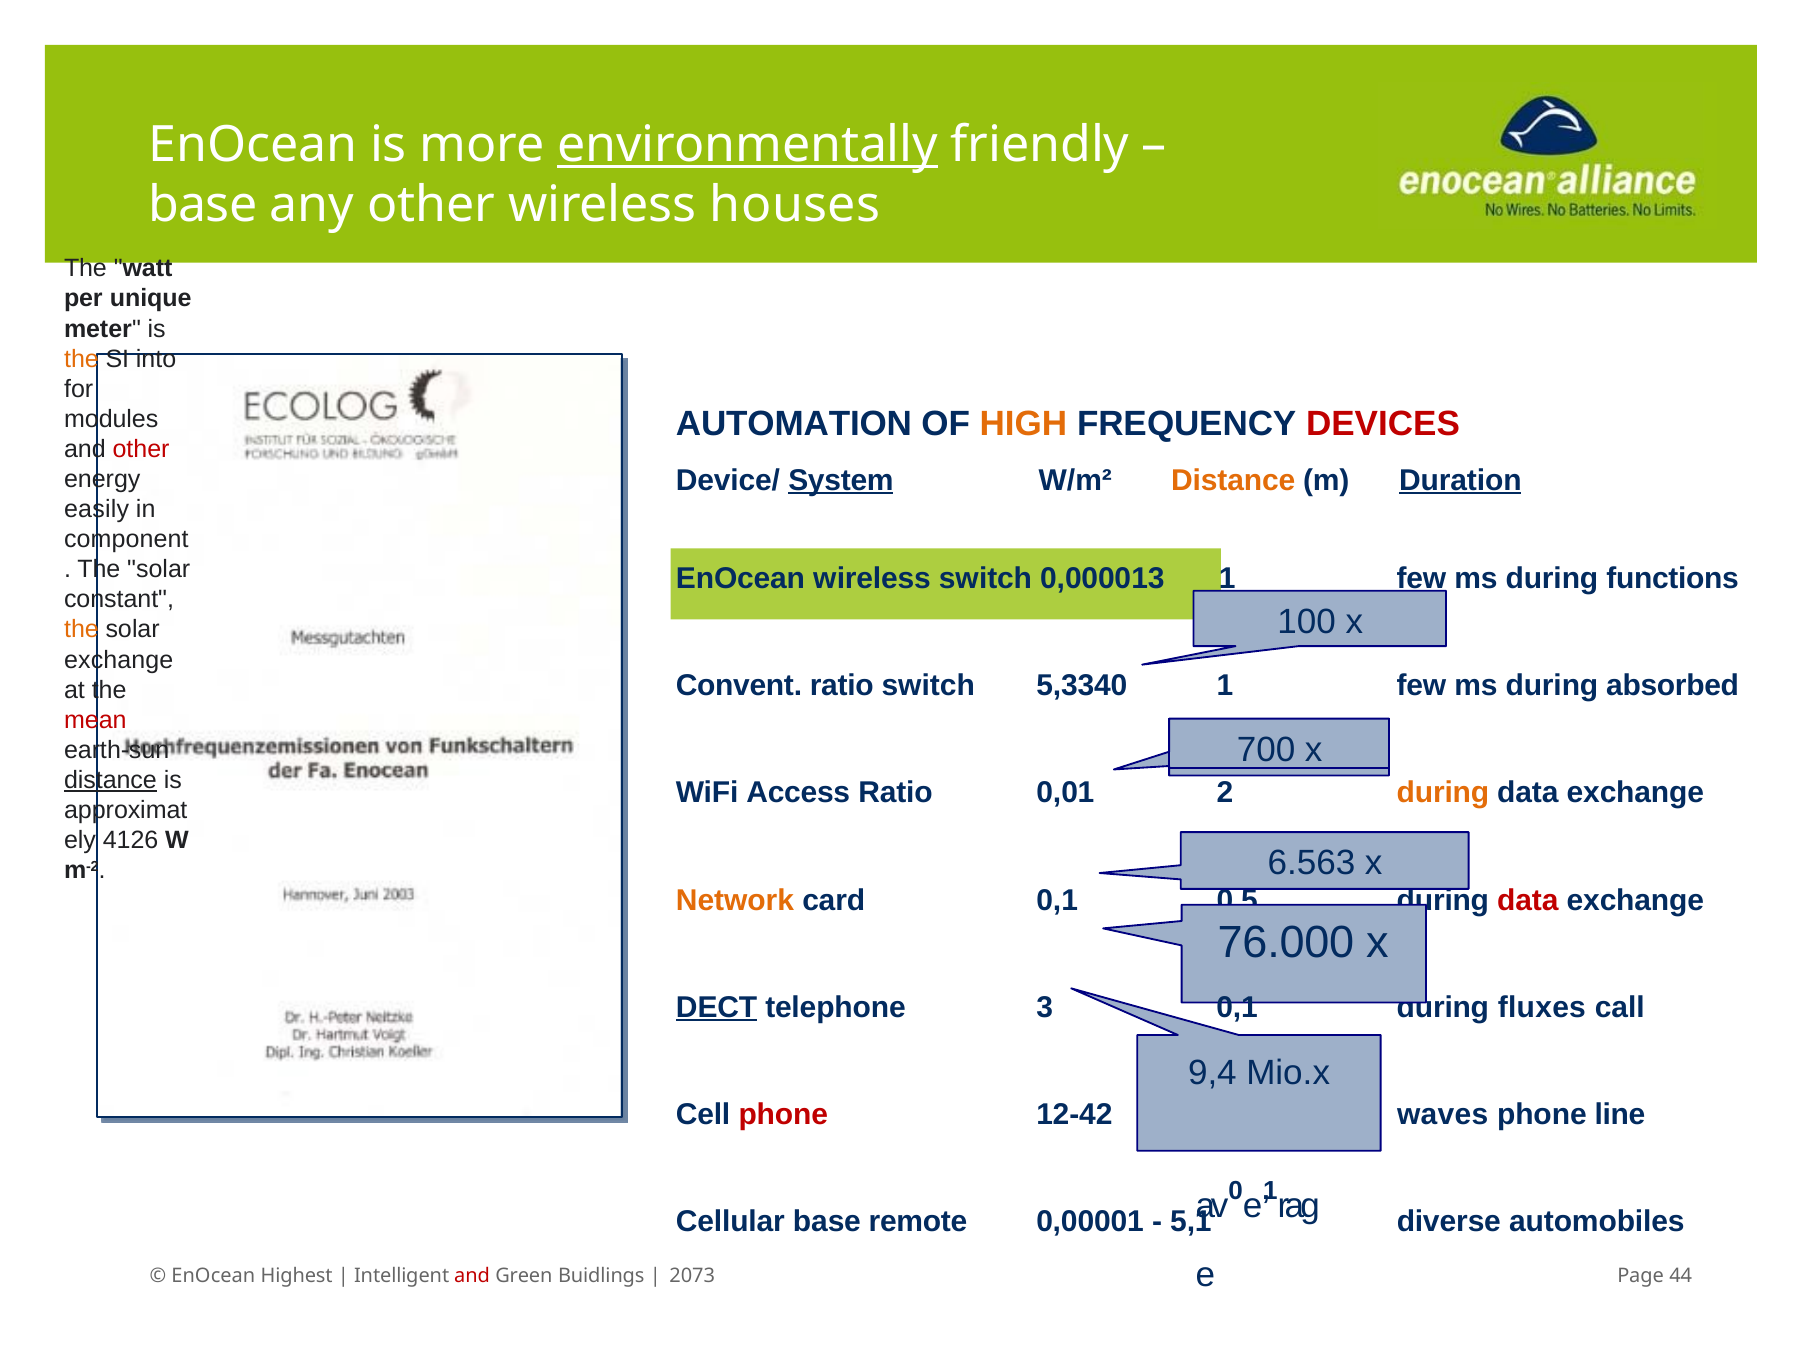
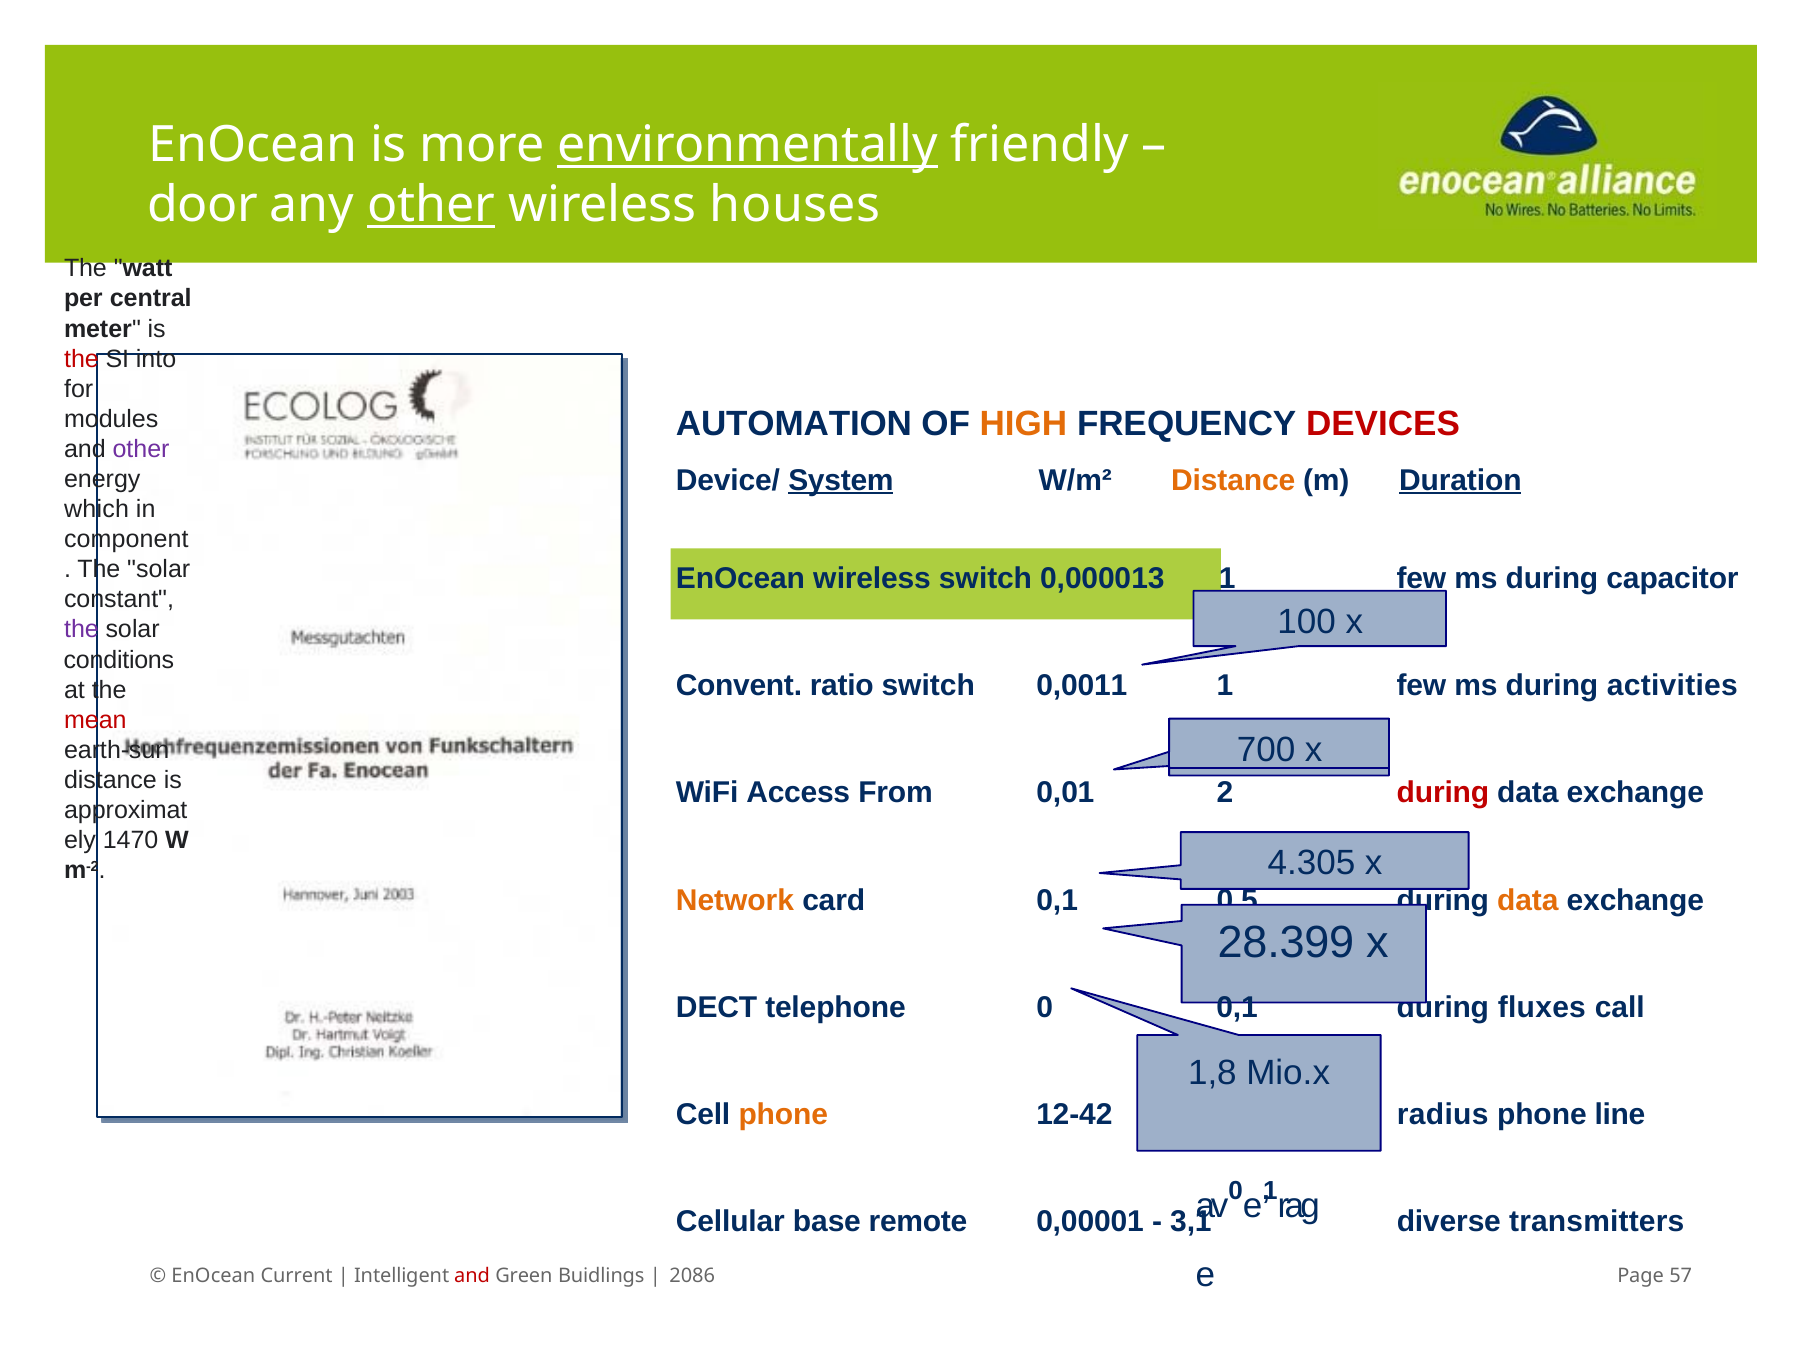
base at (203, 205): base -> door
other at (431, 205) underline: none -> present
unique: unique -> central
the at (81, 359) colour: orange -> red
other at (141, 449) colour: red -> purple
easily: easily -> which
functions: functions -> capacitor
the at (81, 629) colour: orange -> purple
exchange at (119, 660): exchange -> conditions
5,3340: 5,3340 -> 0,0011
absorbed: absorbed -> activities
distance at (110, 780) underline: present -> none
Access Ratio: Ratio -> From
during at (1443, 793) colour: orange -> red
4126: 4126 -> 1470
6.563: 6.563 -> 4.305
data at (1528, 900) colour: red -> orange
76.000: 76.000 -> 28.399
DECT underline: present -> none
telephone 3: 3 -> 0
9,4: 9,4 -> 1,8
phone at (783, 1114) colour: red -> orange
waves: waves -> radius
5,1: 5,1 -> 3,1
automobiles: automobiles -> transmitters
Highest: Highest -> Current
2073: 2073 -> 2086
44: 44 -> 57
